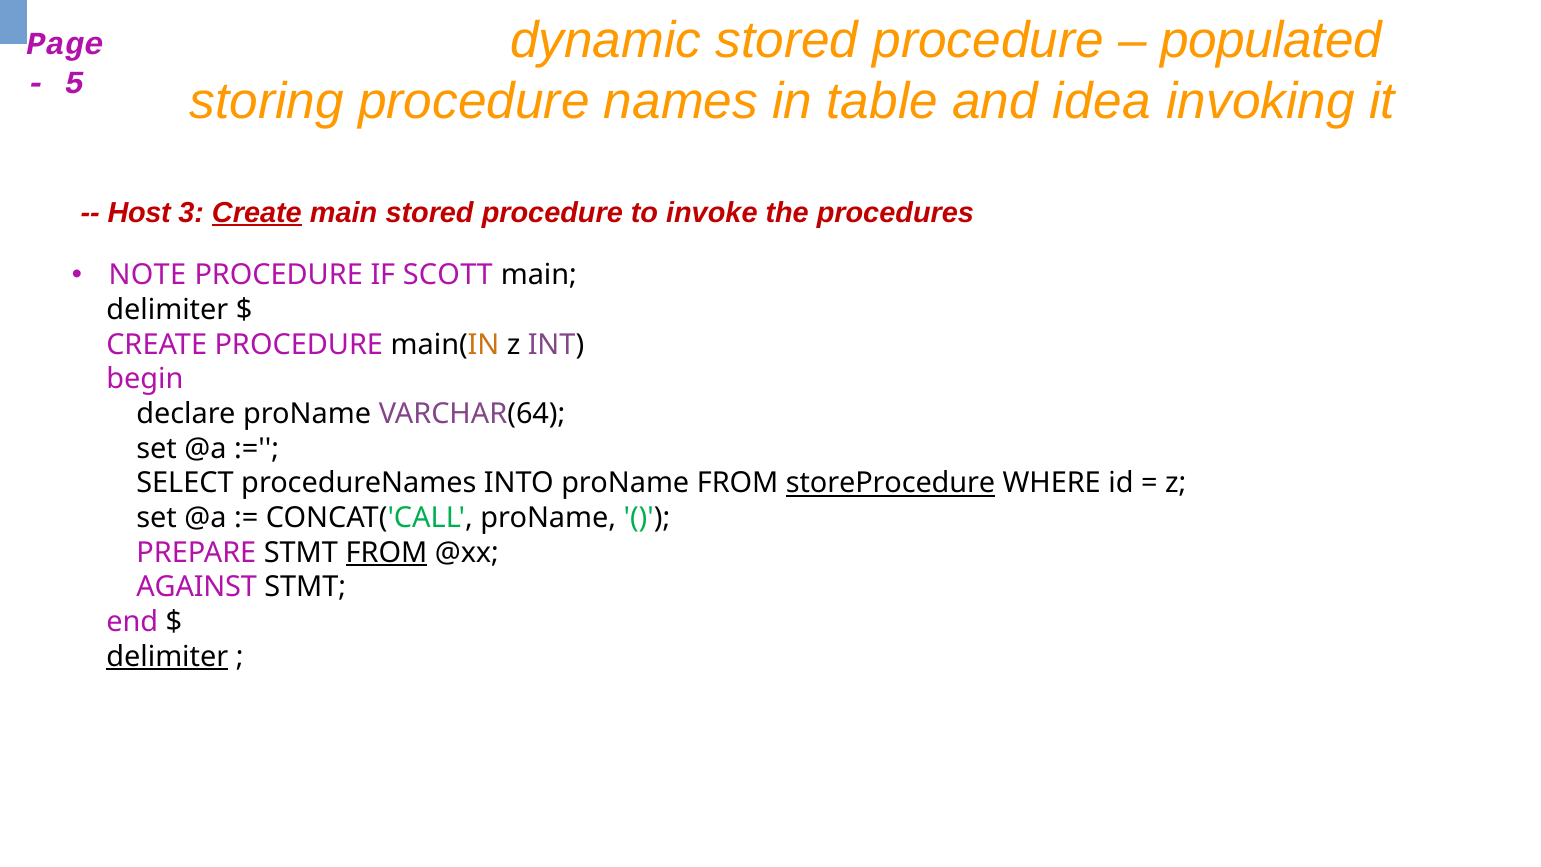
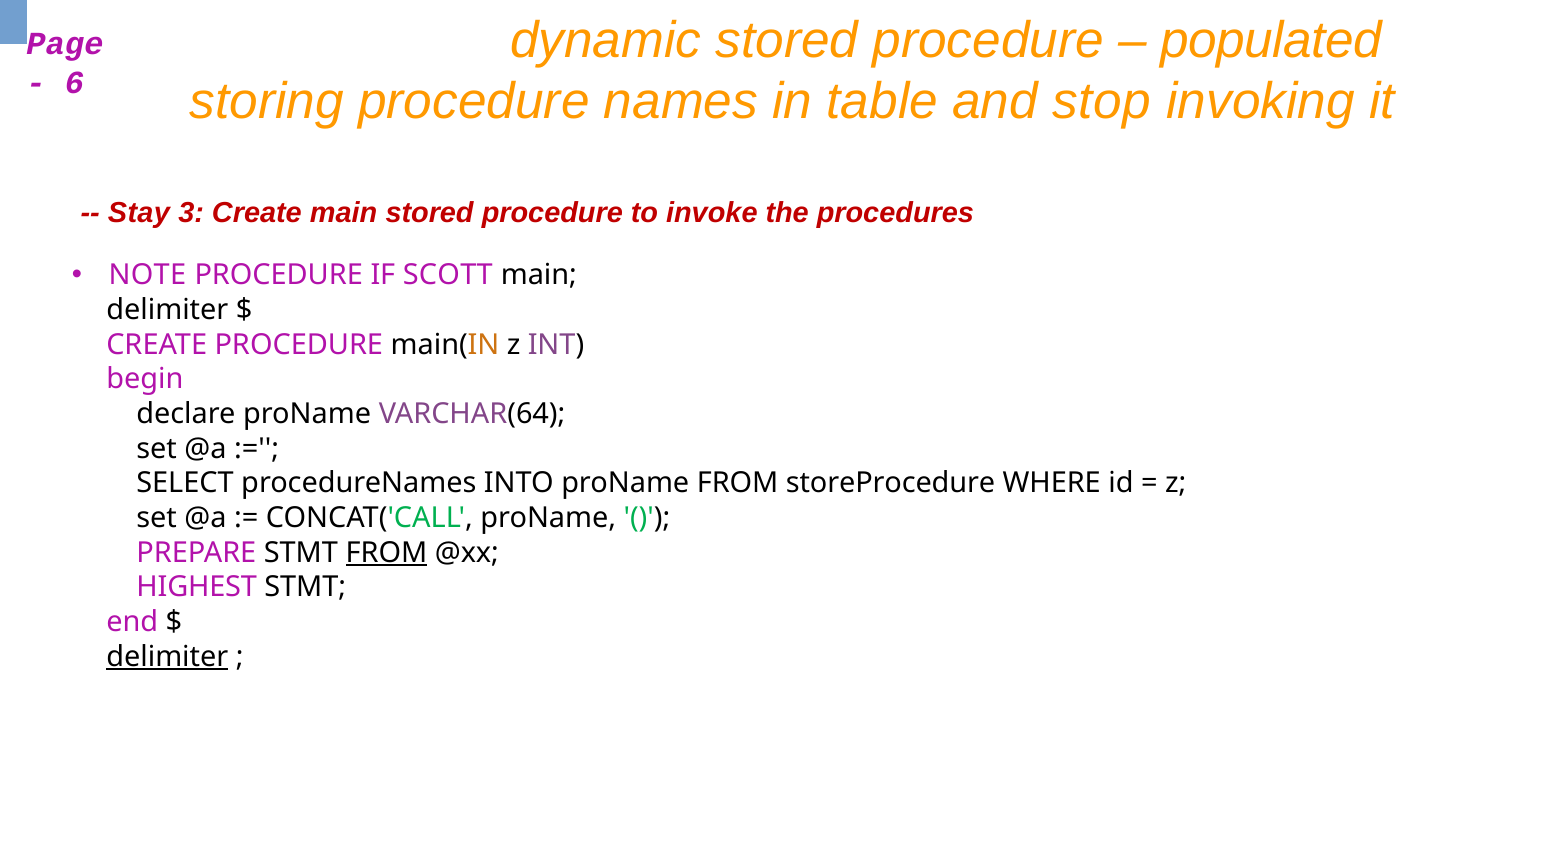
5: 5 -> 6
idea: idea -> stop
Host: Host -> Stay
Create at (257, 213) underline: present -> none
storeProcedure underline: present -> none
AGAINST: AGAINST -> HIGHEST
